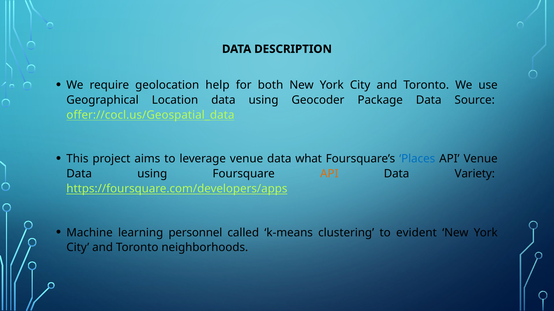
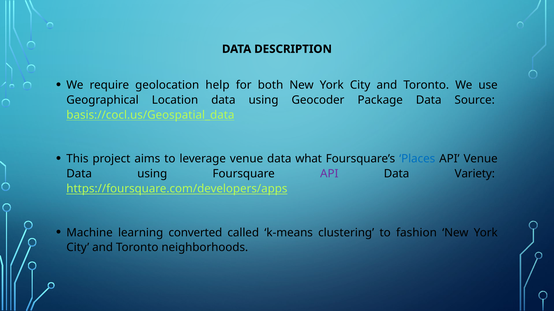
offer://cocl.us/Geospatial_data: offer://cocl.us/Geospatial_data -> basis://cocl.us/Geospatial_data
API at (329, 174) colour: orange -> purple
personnel: personnel -> converted
evident: evident -> fashion
